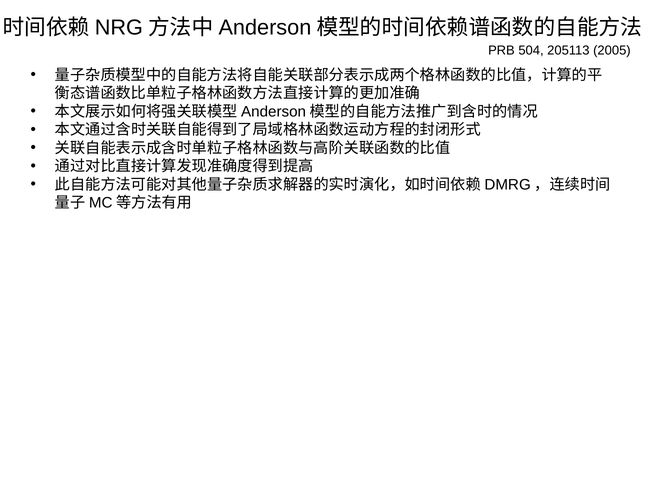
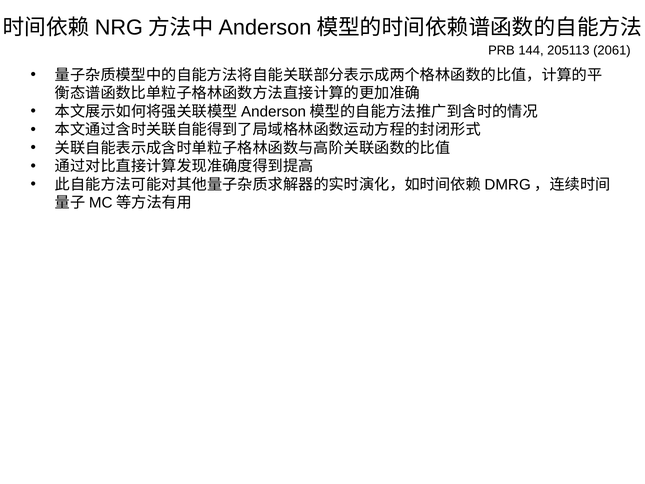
504: 504 -> 144
2005: 2005 -> 2061
